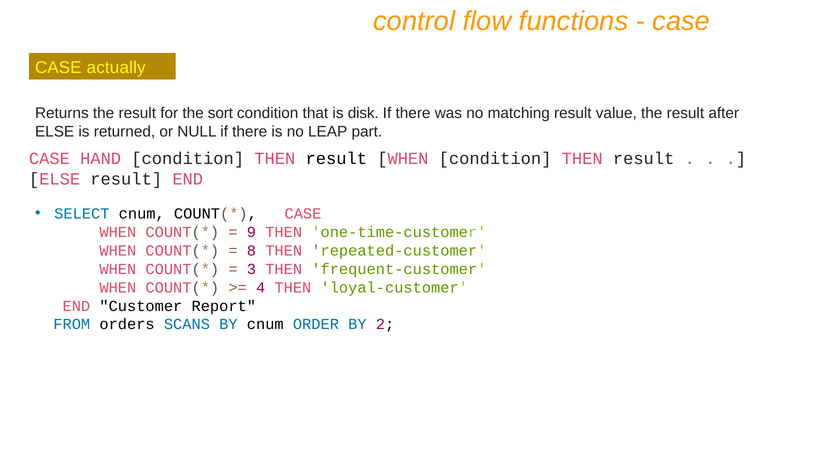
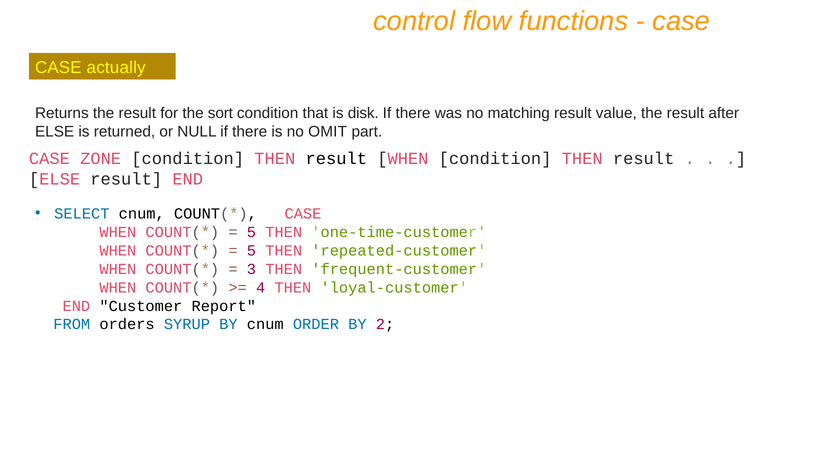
LEAP: LEAP -> OMIT
HAND: HAND -> ZONE
9 at (251, 232): 9 -> 5
8 at (251, 250): 8 -> 5
SCANS: SCANS -> SYRUP
